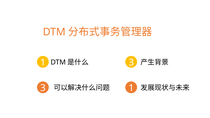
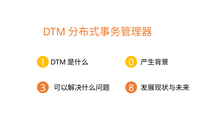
3 at (131, 63): 3 -> 0
1 at (131, 88): 1 -> 8
